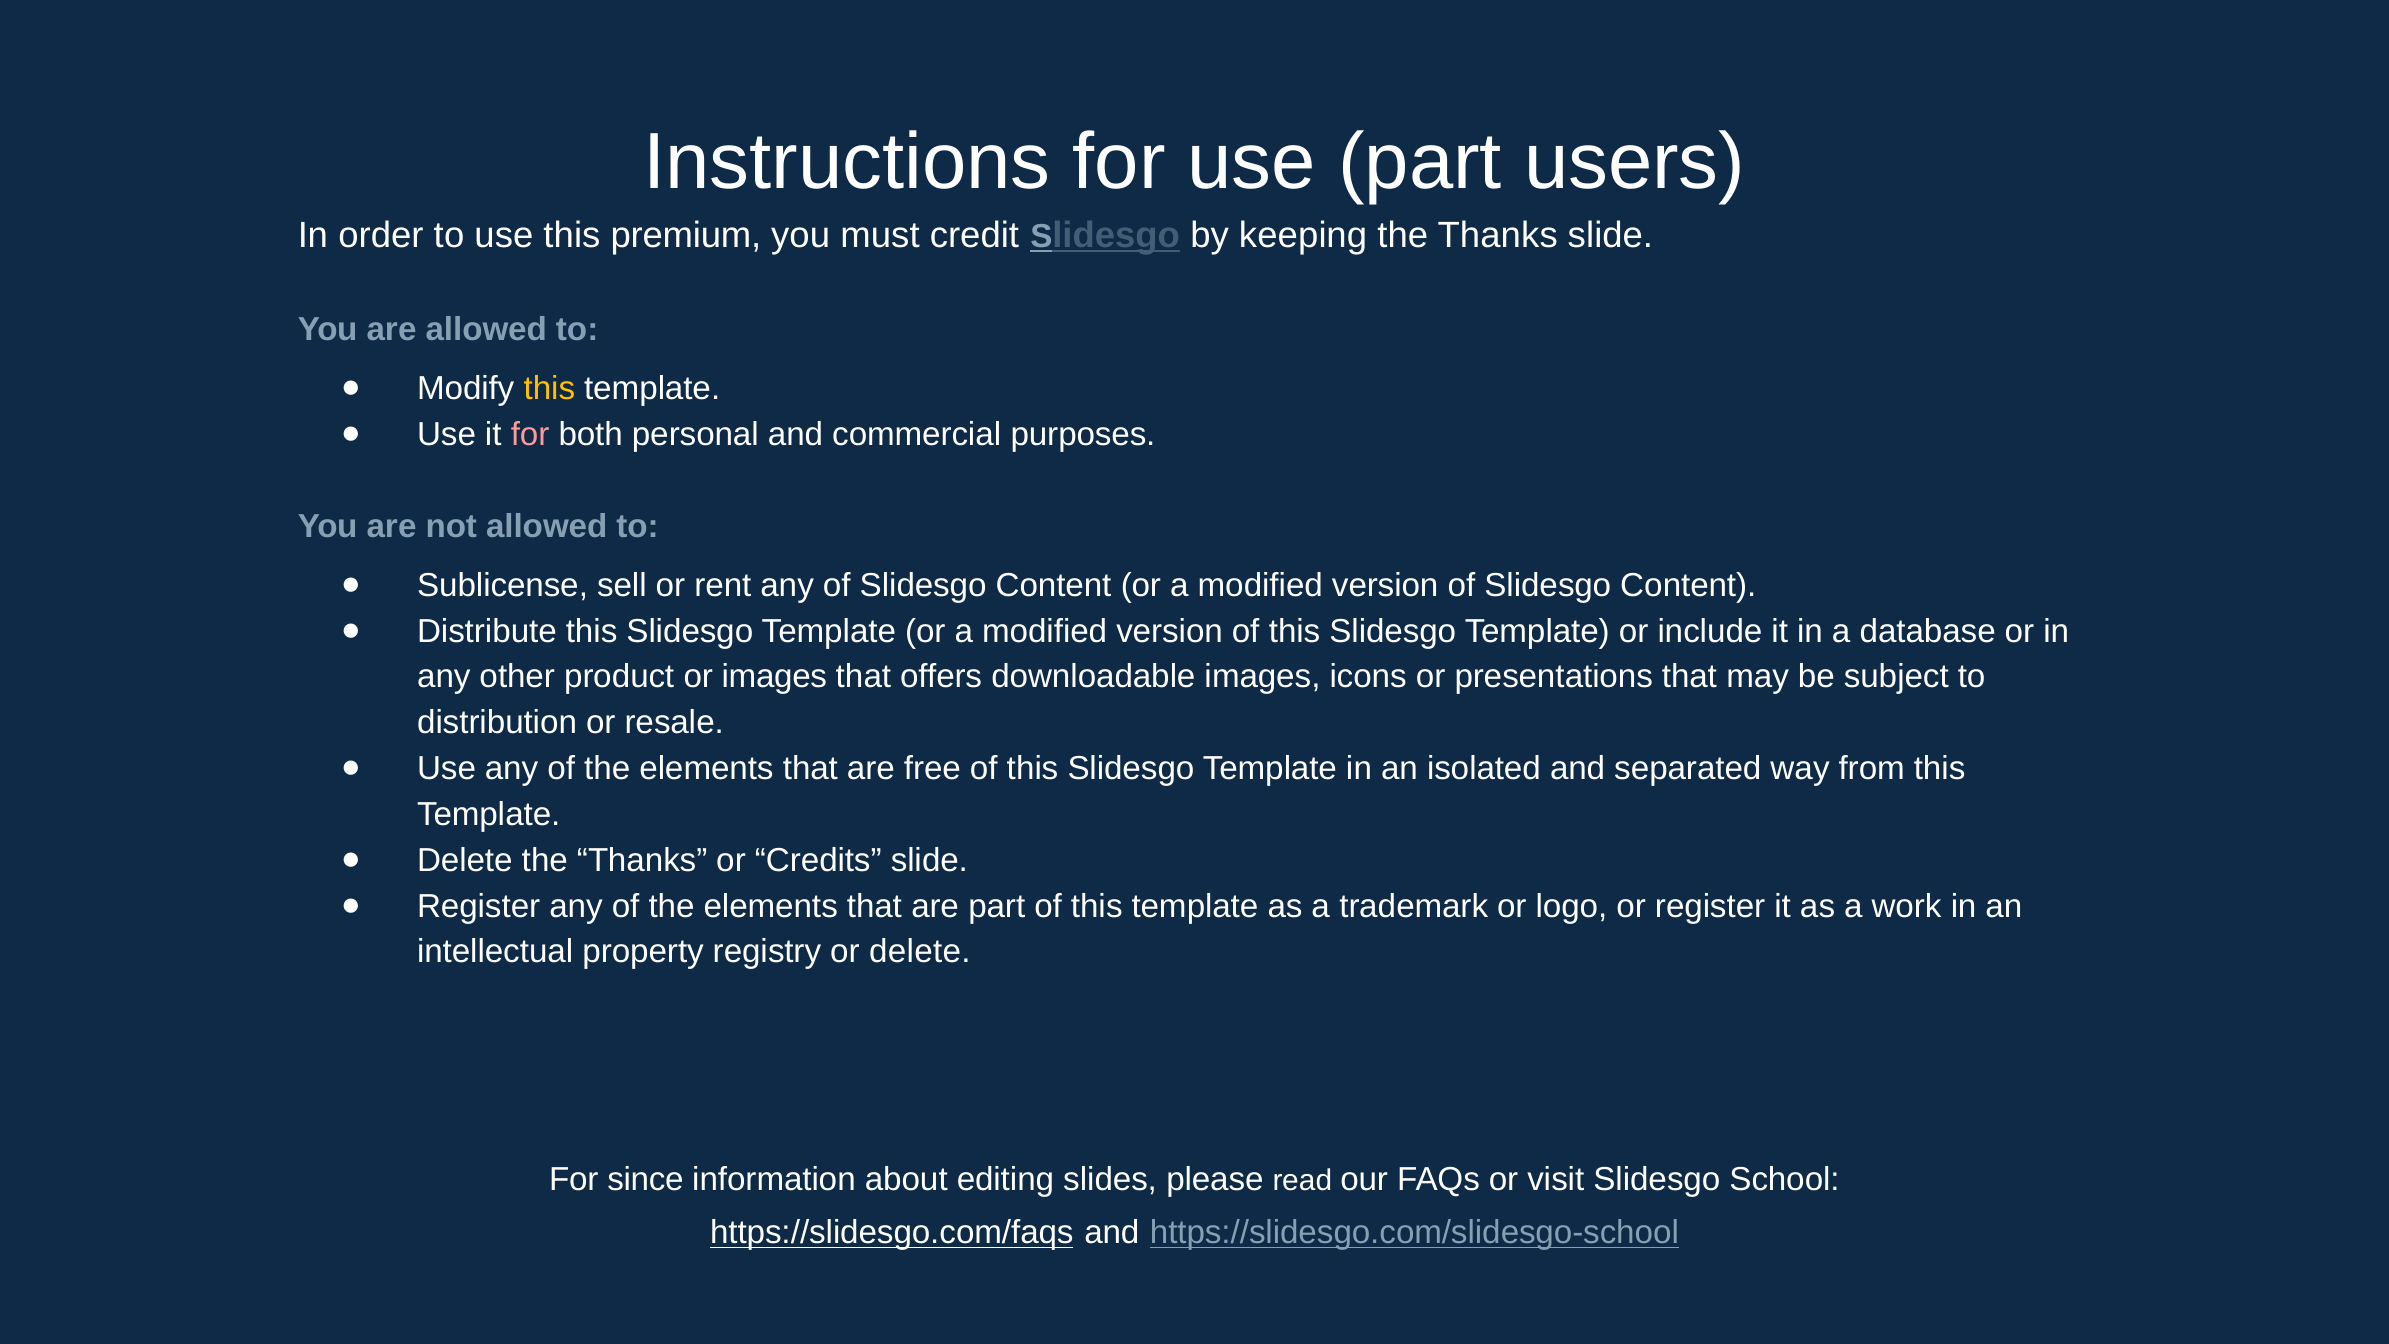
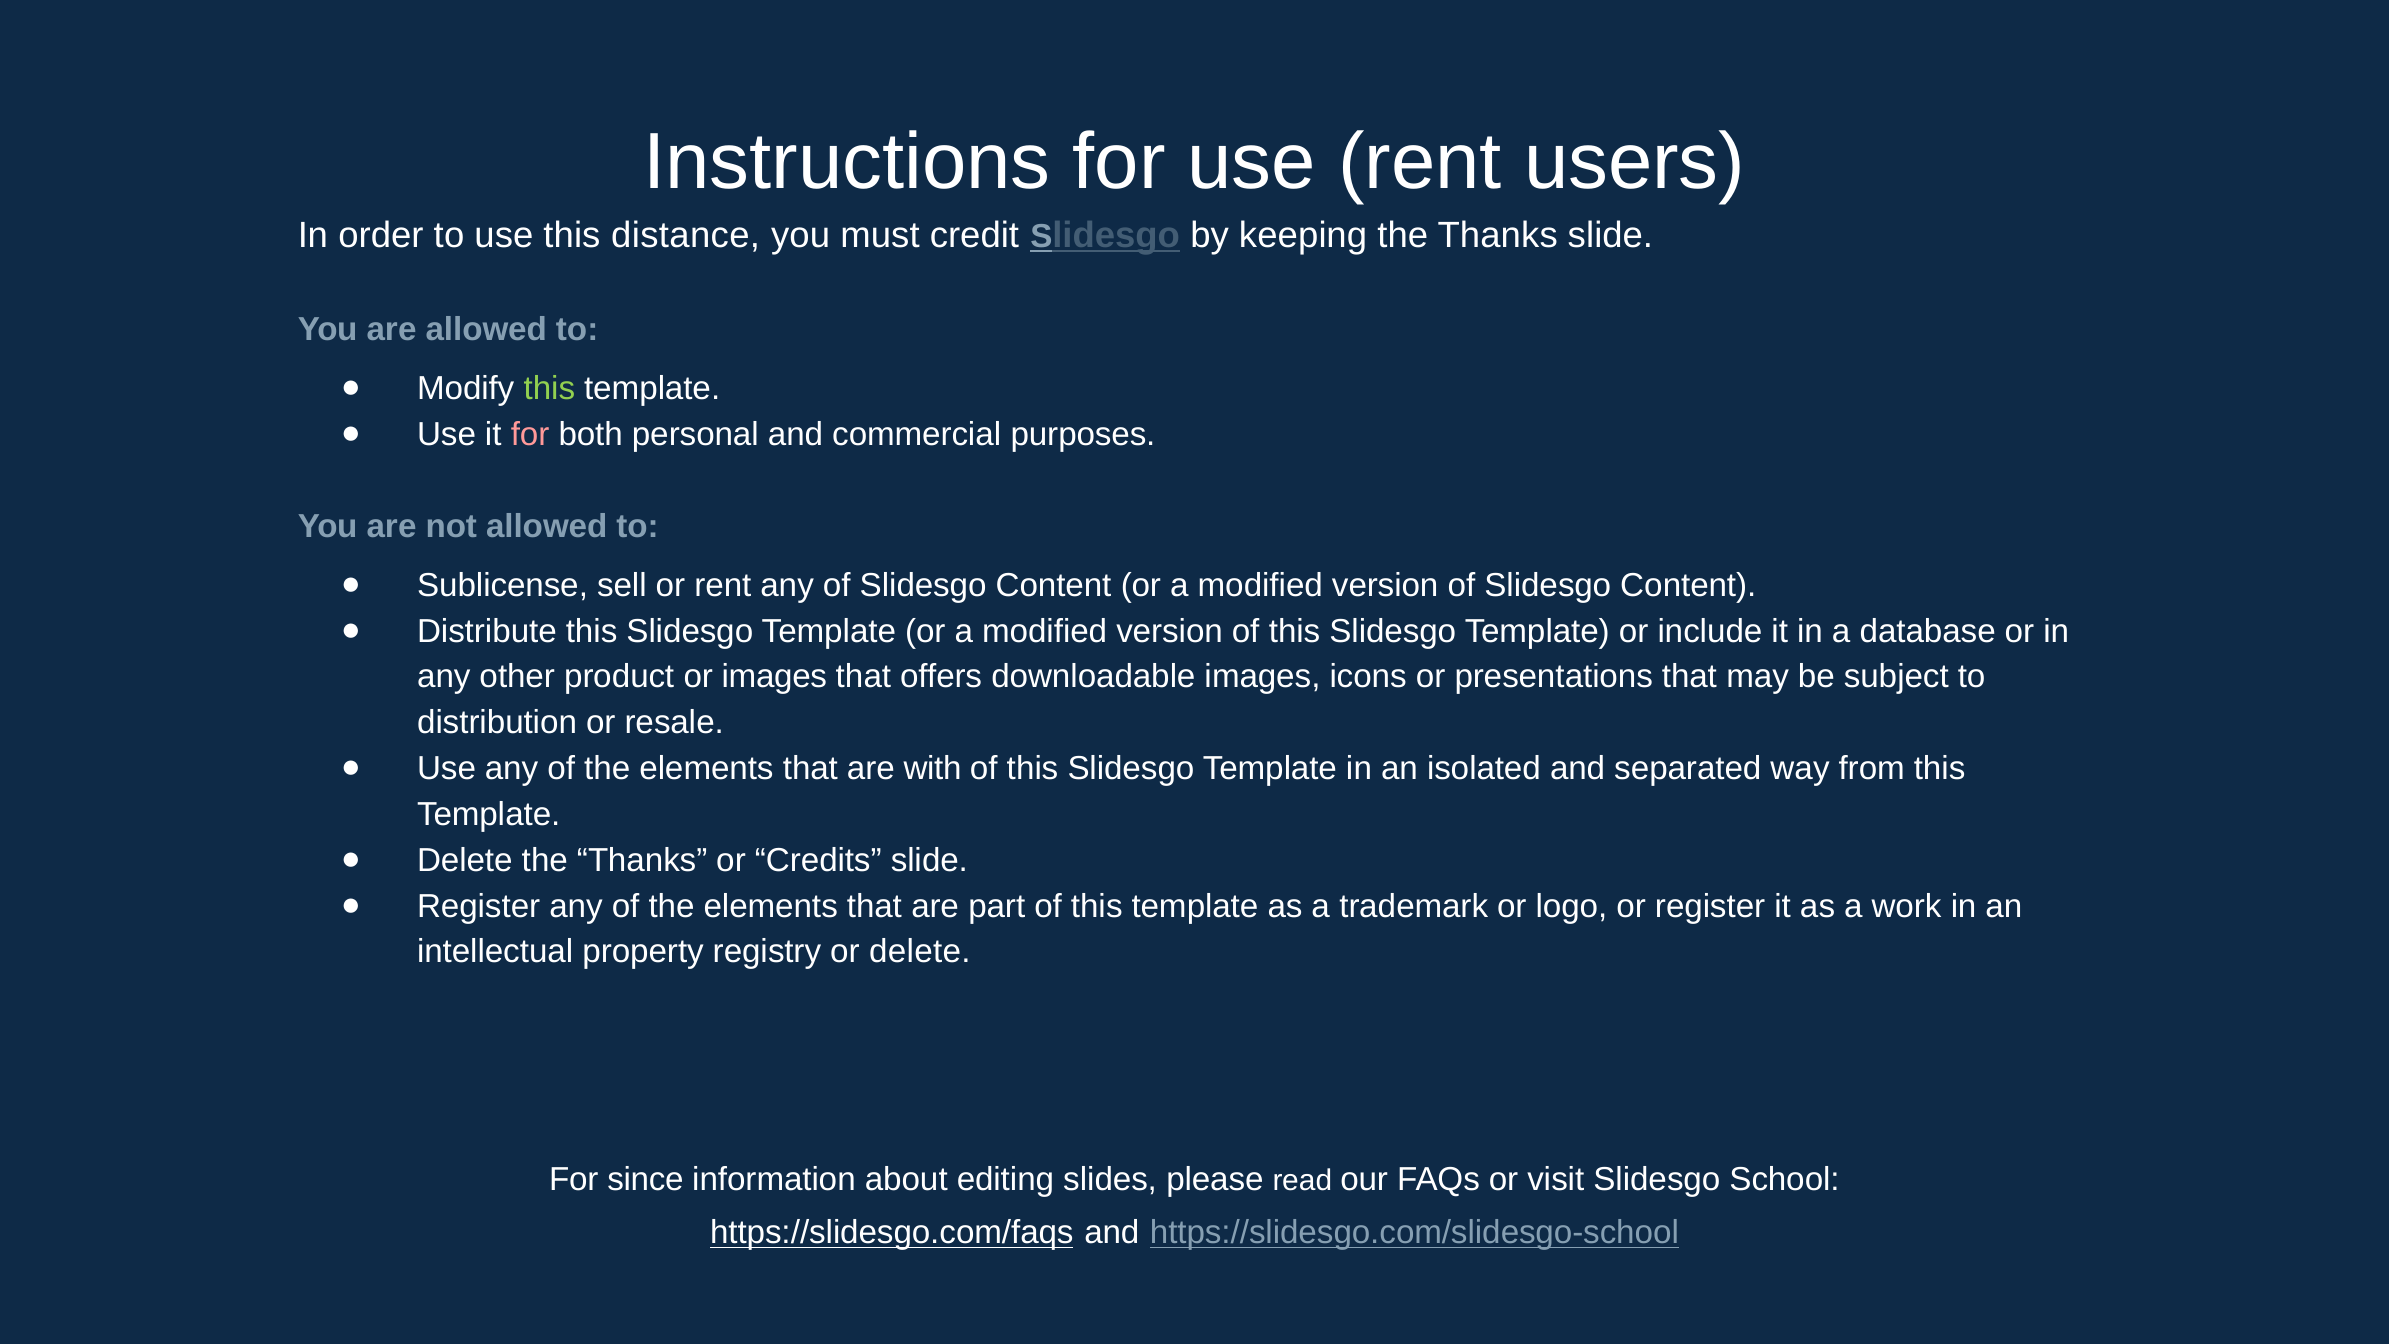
use part: part -> rent
premium: premium -> distance
this at (549, 388) colour: yellow -> light green
free: free -> with
